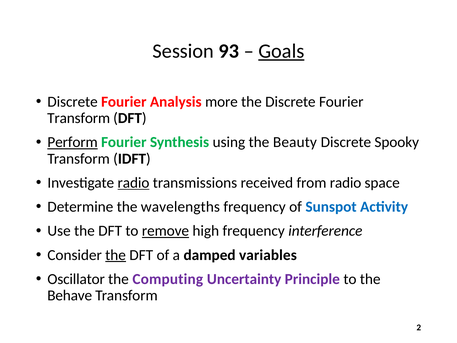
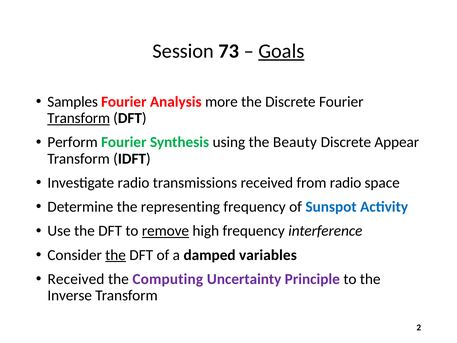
93: 93 -> 73
Discrete at (73, 102): Discrete -> Samples
Transform at (79, 118) underline: none -> present
Perform underline: present -> none
Spooky: Spooky -> Appear
radio at (133, 183) underline: present -> none
wavelengths: wavelengths -> representing
Oscillator at (76, 279): Oscillator -> Received
Behave: Behave -> Inverse
